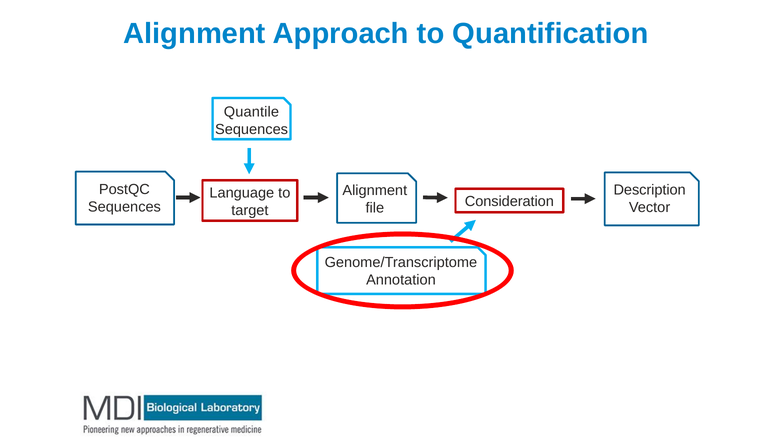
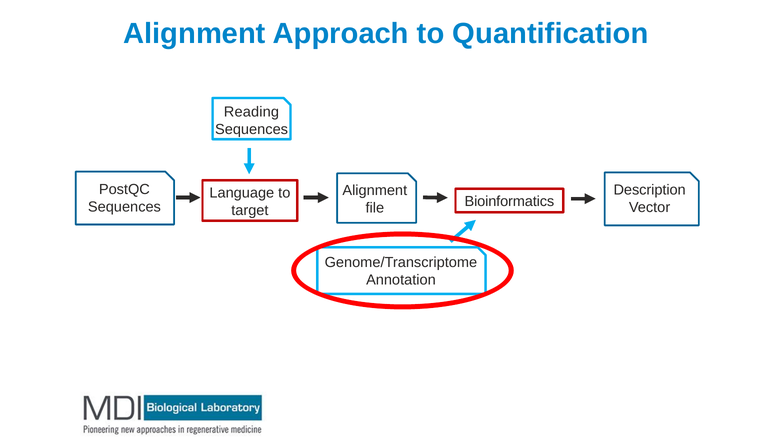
Quantile: Quantile -> Reading
Consideration: Consideration -> Bioinformatics
